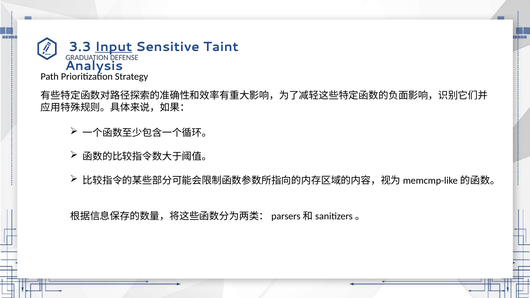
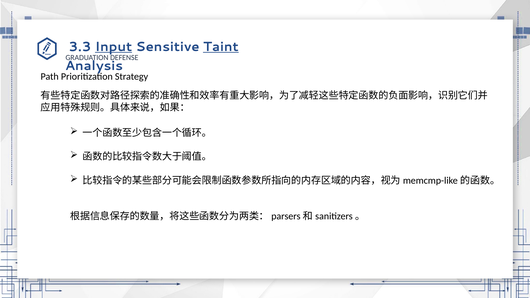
Taint underline: none -> present
